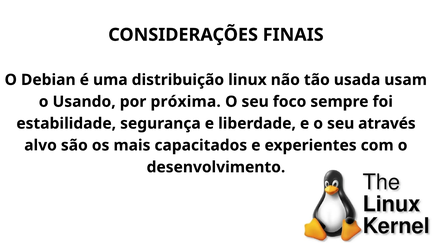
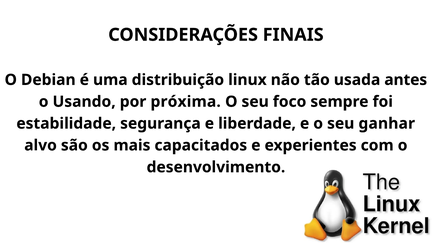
usam: usam -> antes
através: através -> ganhar
